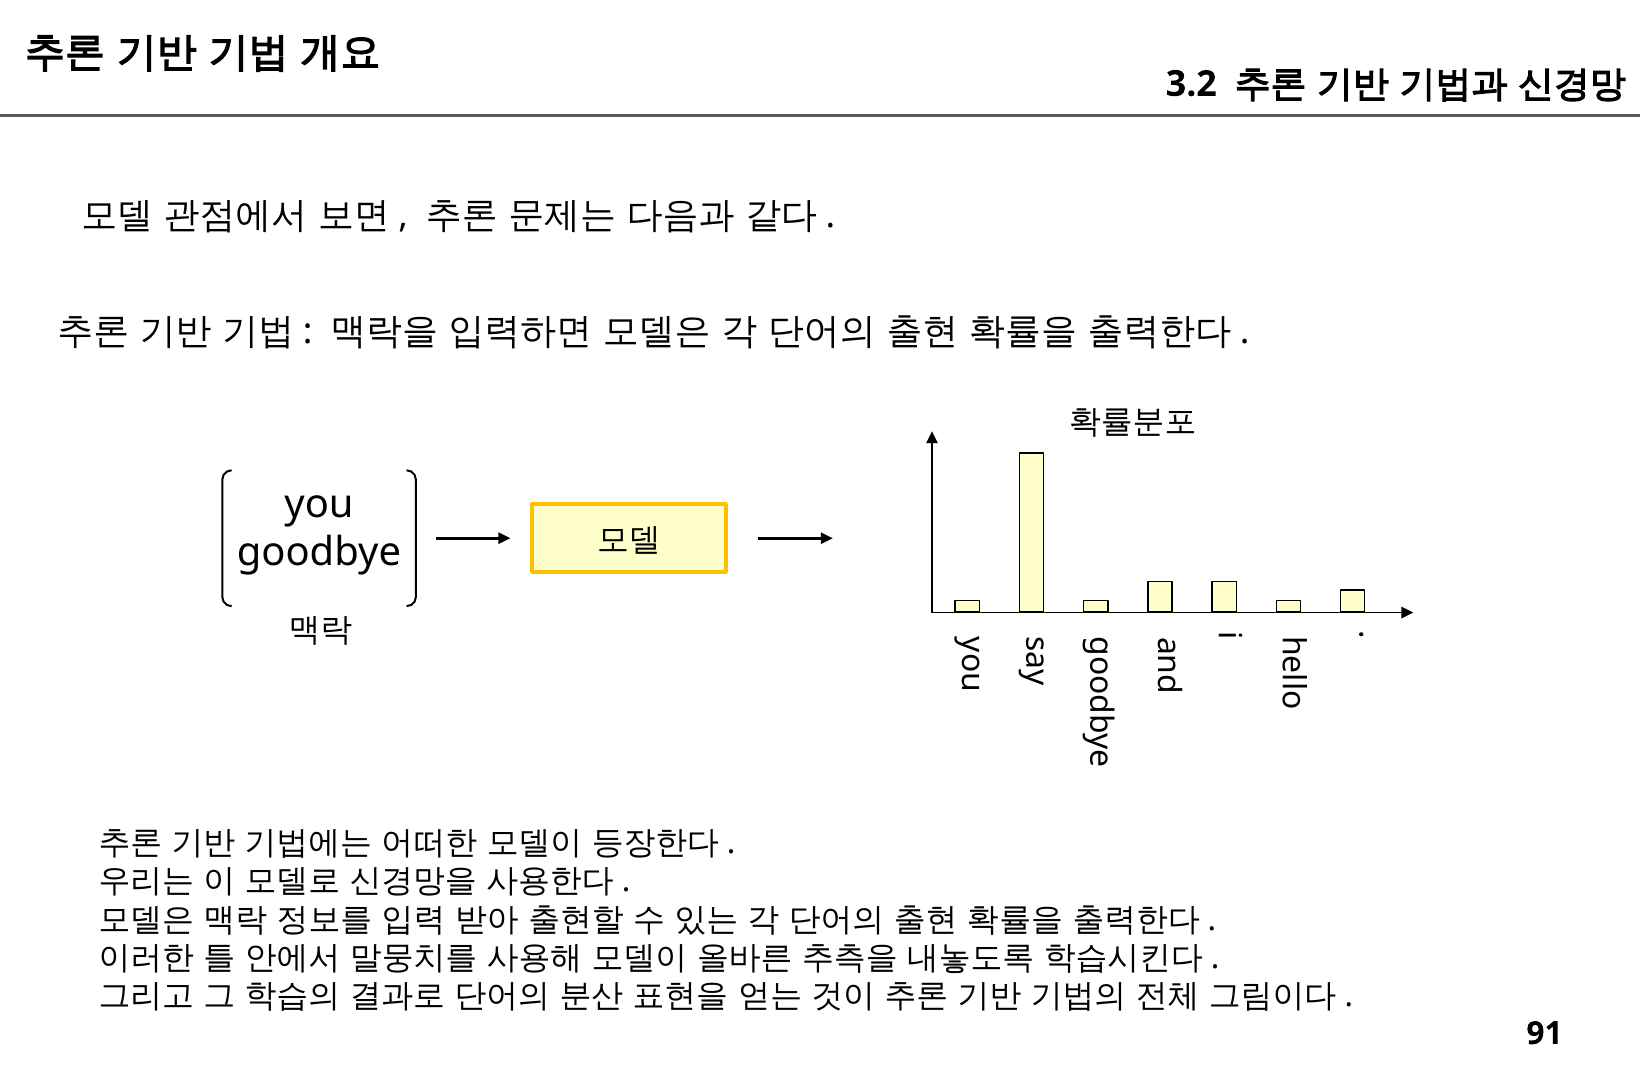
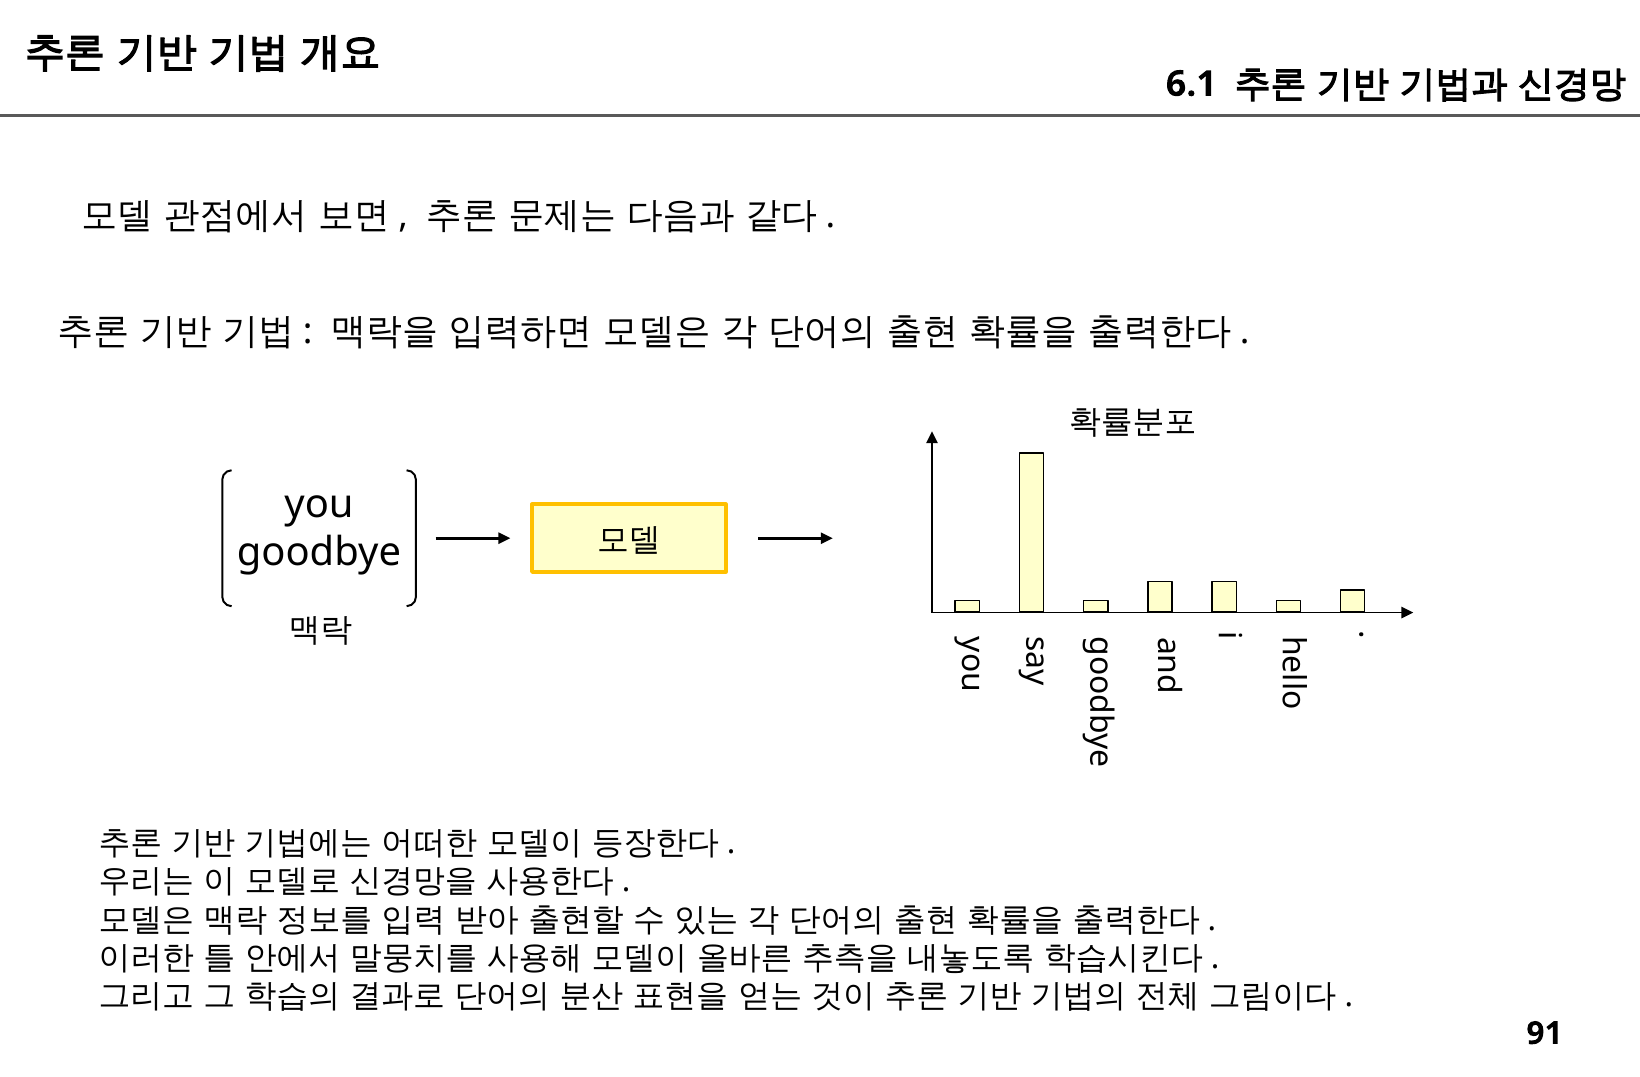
3.2: 3.2 -> 6.1
